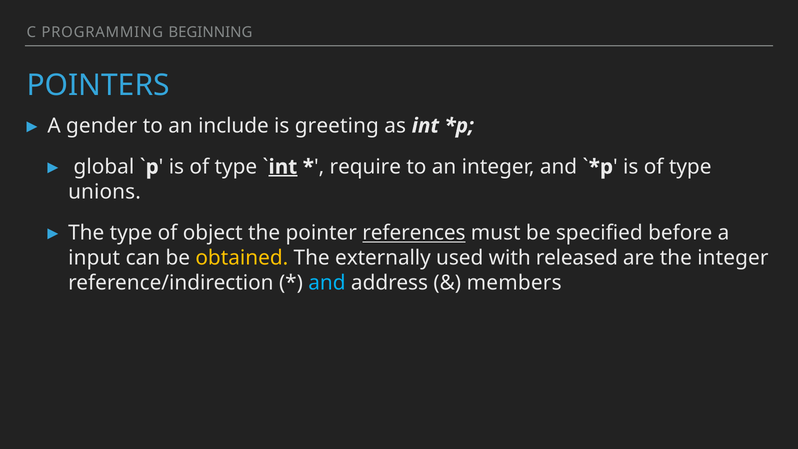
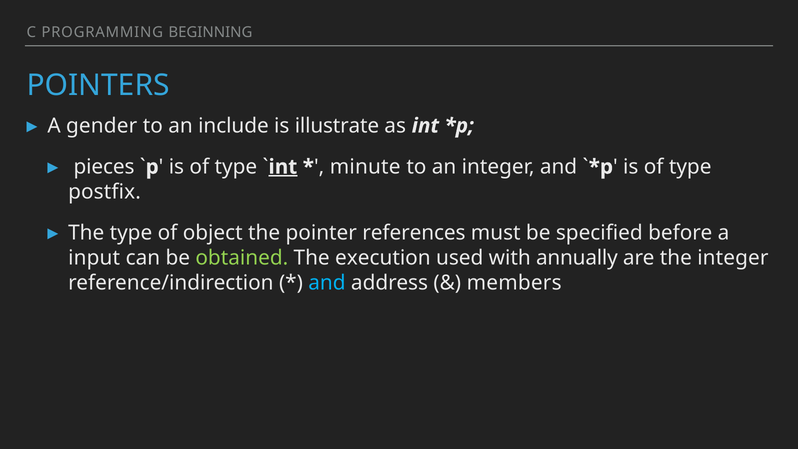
greeting: greeting -> illustrate
global: global -> pieces
require: require -> minute
unions: unions -> postfix
references underline: present -> none
obtained colour: yellow -> light green
externally: externally -> execution
released: released -> annually
